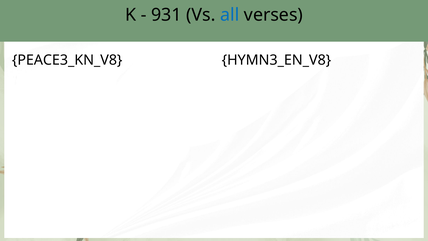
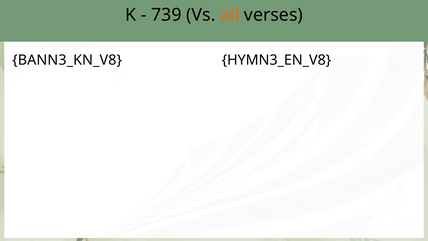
931: 931 -> 739
all colour: blue -> orange
PEACE3_KN_V8: PEACE3_KN_V8 -> BANN3_KN_V8
